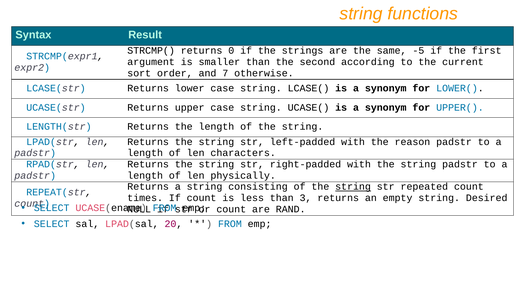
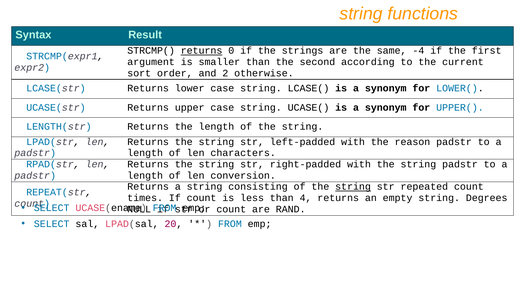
returns at (202, 51) underline: none -> present
-5: -5 -> -4
7: 7 -> 2
physically: physically -> conversion
3: 3 -> 4
Desired: Desired -> Degrees
